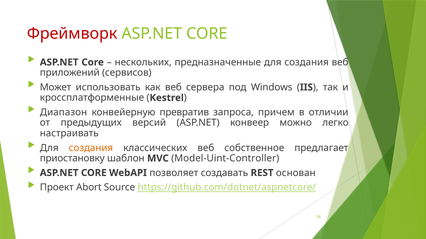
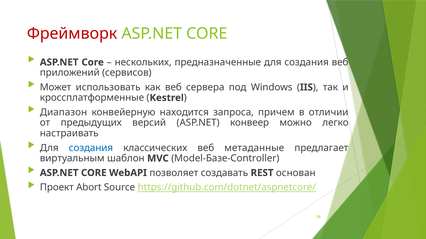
превратив: превратив -> находится
создания at (91, 148) colour: orange -> blue
собственное: собственное -> метаданные
приостановку: приостановку -> виртуальным
Model-Uint-Controller: Model-Uint-Controller -> Model-Базе-Controller
